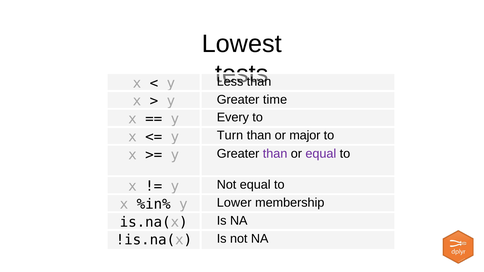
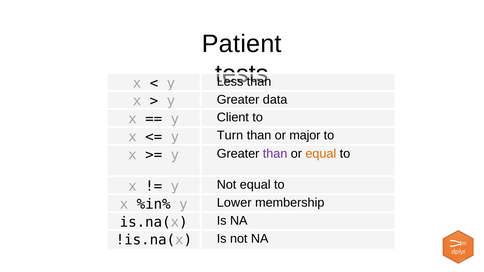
Lowest: Lowest -> Patient
time: time -> data
Every: Every -> Client
equal at (321, 154) colour: purple -> orange
